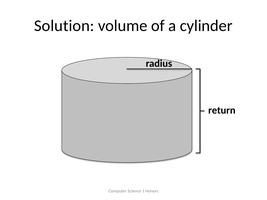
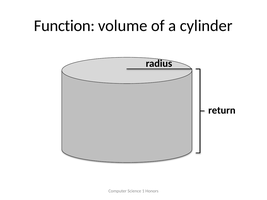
Solution: Solution -> Function
